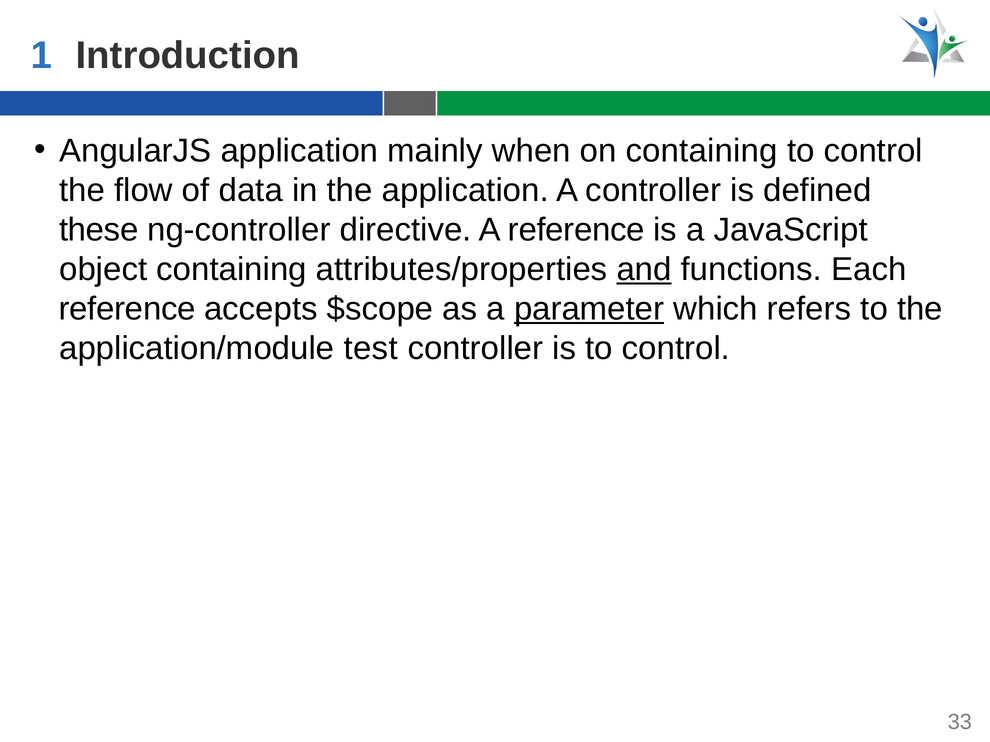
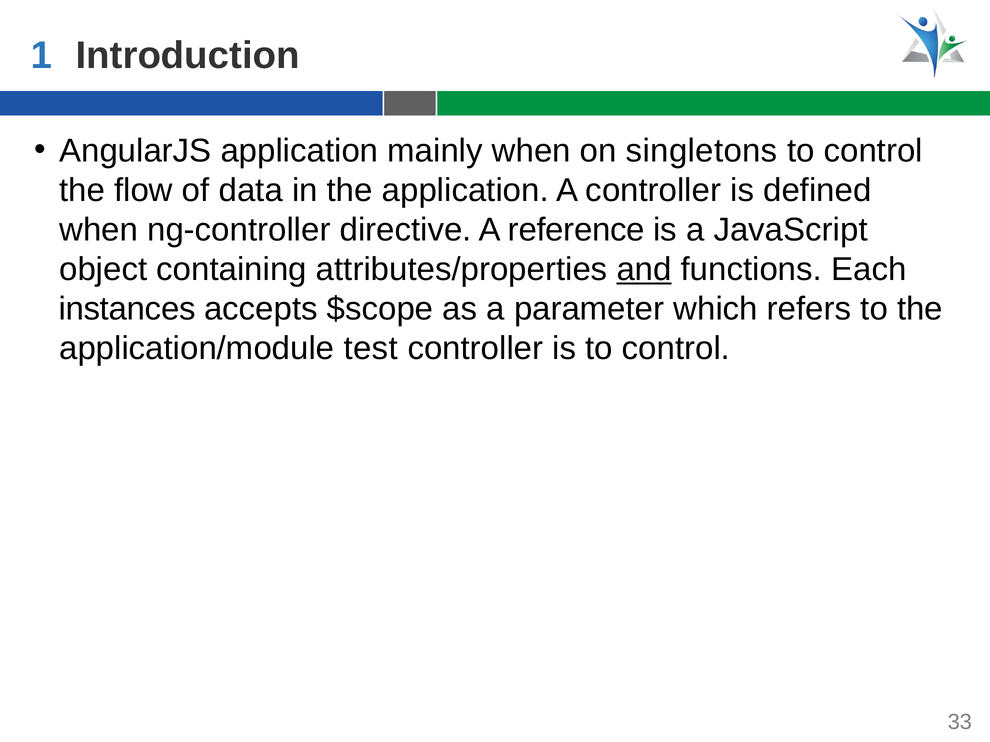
on containing: containing -> singletons
these at (99, 230): these -> when
reference at (127, 309): reference -> instances
parameter underline: present -> none
